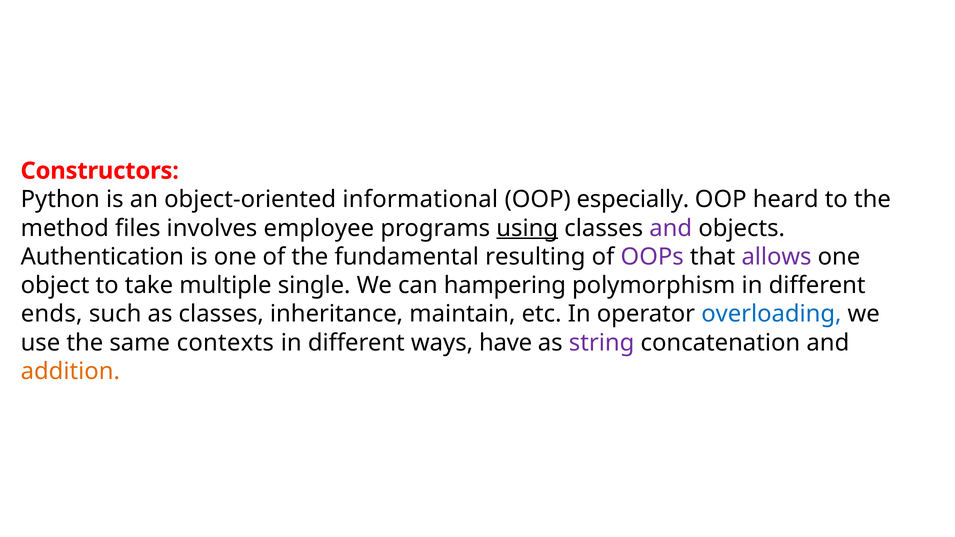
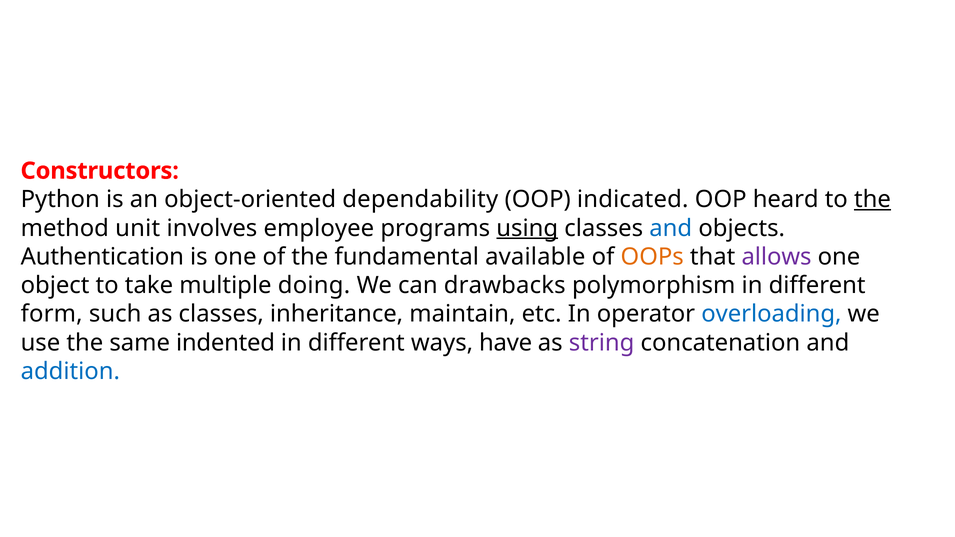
informational: informational -> dependability
especially: especially -> indicated
the at (872, 200) underline: none -> present
files: files -> unit
and at (671, 228) colour: purple -> blue
resulting: resulting -> available
OOPs colour: purple -> orange
single: single -> doing
hampering: hampering -> drawbacks
ends: ends -> form
contexts: contexts -> indented
addition colour: orange -> blue
